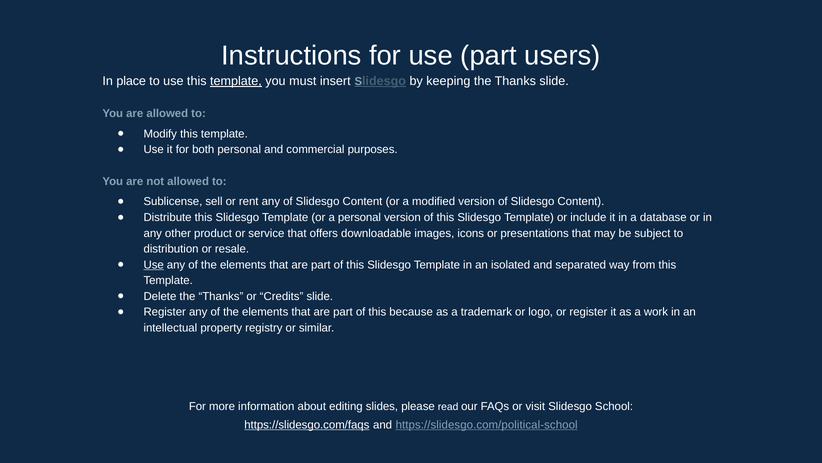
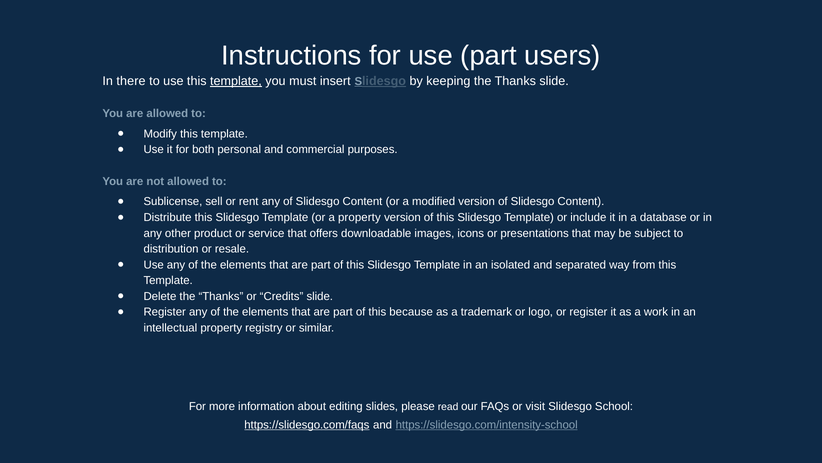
place: place -> there
a personal: personal -> property
Use at (154, 264) underline: present -> none
https://slidesgo.com/political-school: https://slidesgo.com/political-school -> https://slidesgo.com/intensity-school
